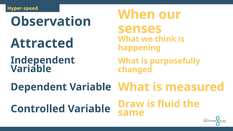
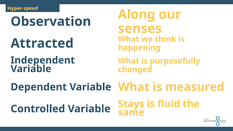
When: When -> Along
Draw: Draw -> Stays
